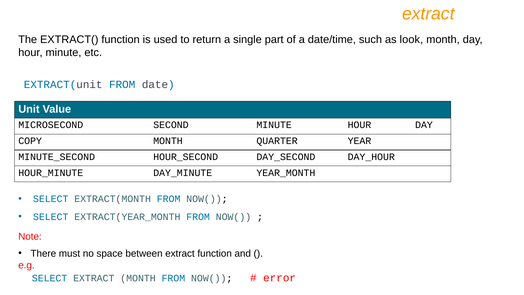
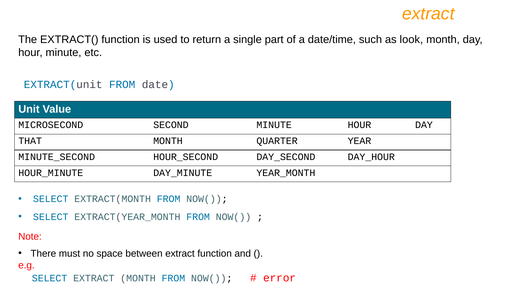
COPY: COPY -> THAT
